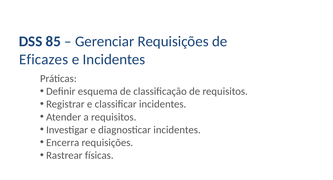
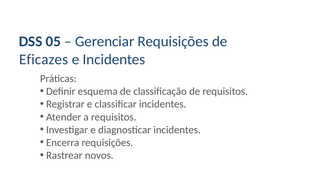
85: 85 -> 05
físicas: físicas -> novos
